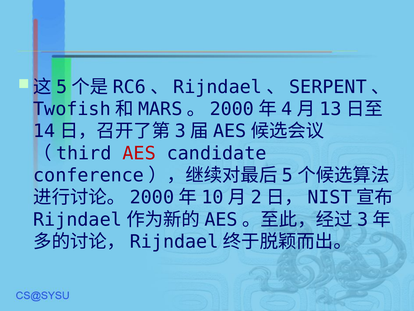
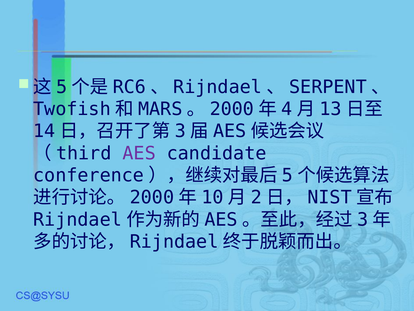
AES colour: red -> purple
